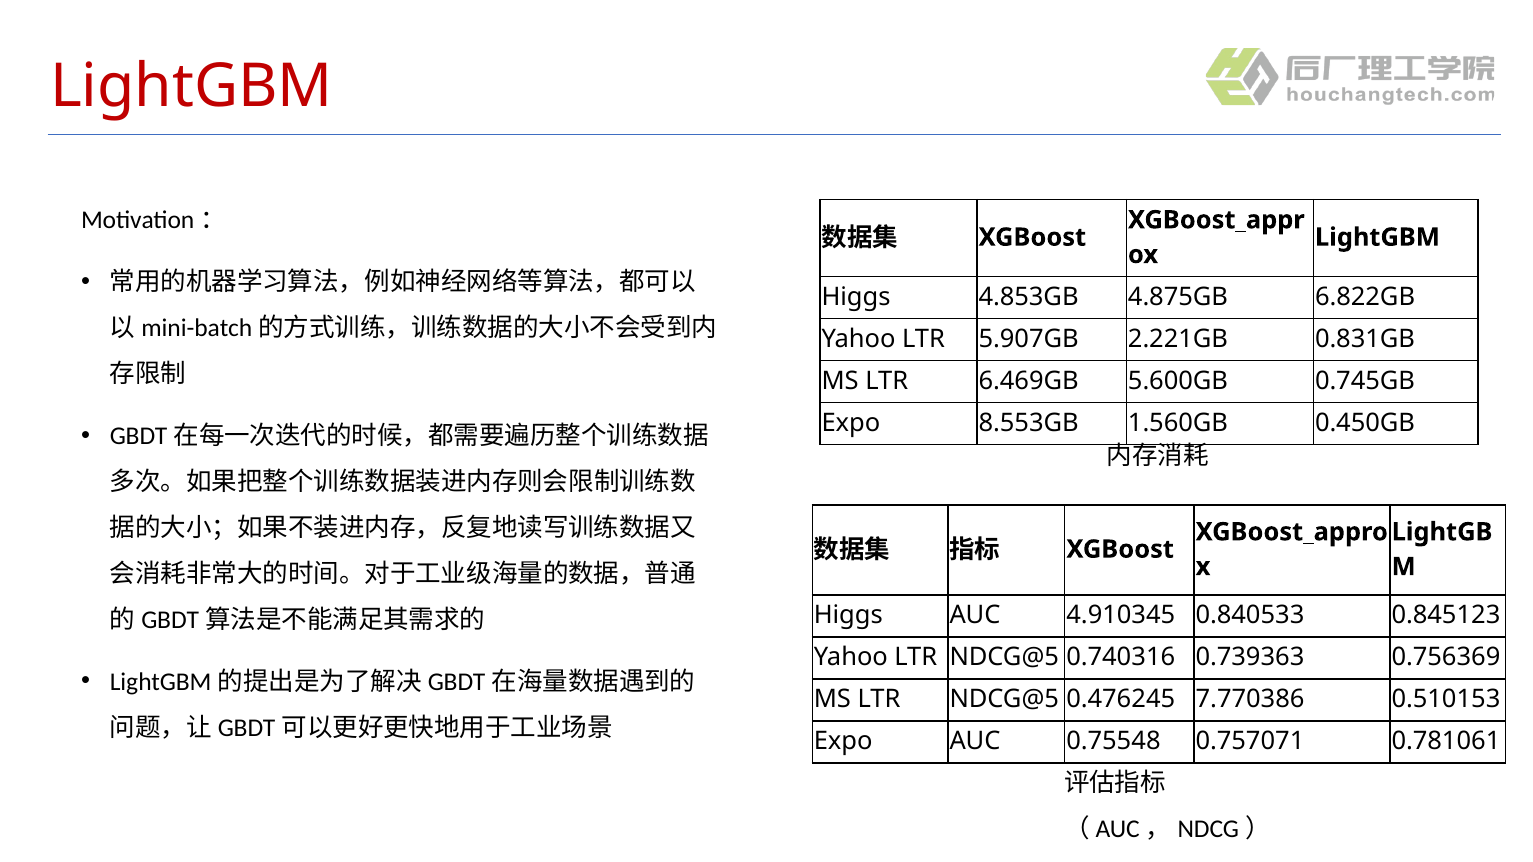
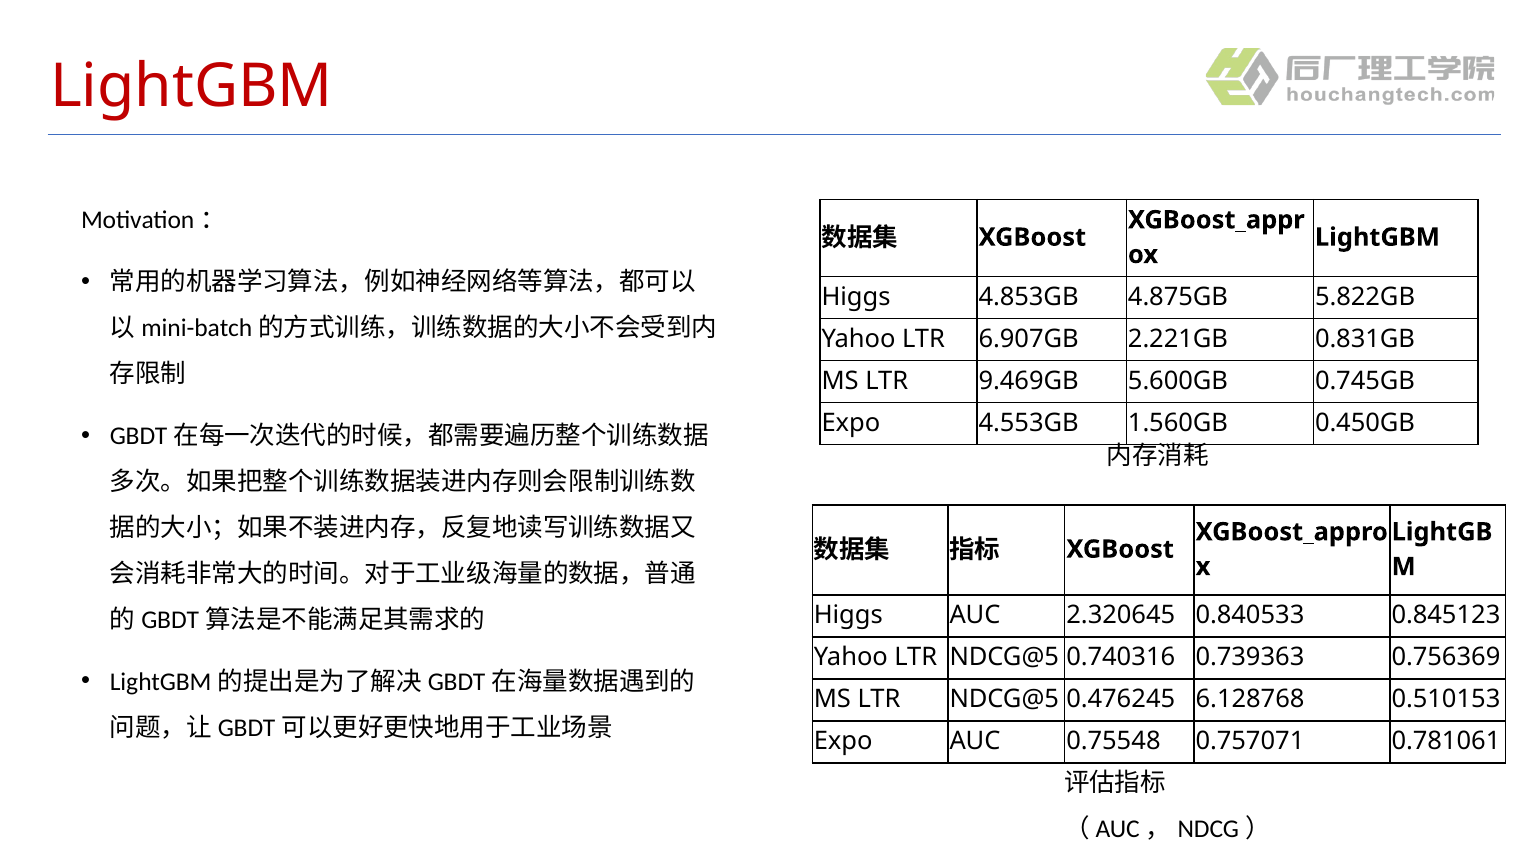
6.822GB: 6.822GB -> 5.822GB
5.907GB: 5.907GB -> 6.907GB
6.469GB: 6.469GB -> 9.469GB
8.553GB: 8.553GB -> 4.553GB
4.910345: 4.910345 -> 2.320645
7.770386: 7.770386 -> 6.128768
